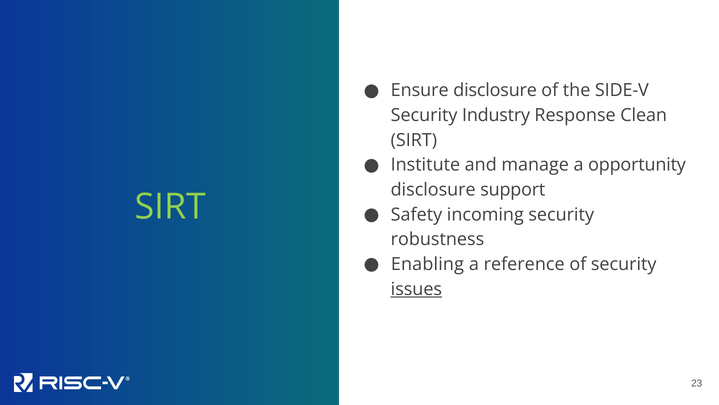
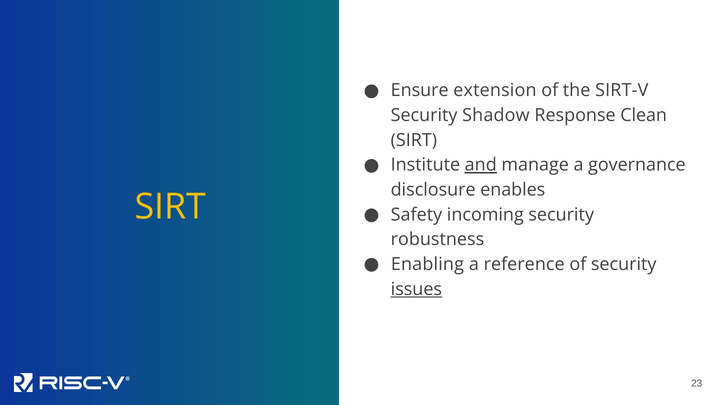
Ensure disclosure: disclosure -> extension
SIDE-V: SIDE-V -> SIRT-V
Industry: Industry -> Shadow
and underline: none -> present
opportunity: opportunity -> governance
support: support -> enables
SIRT at (170, 207) colour: light green -> yellow
